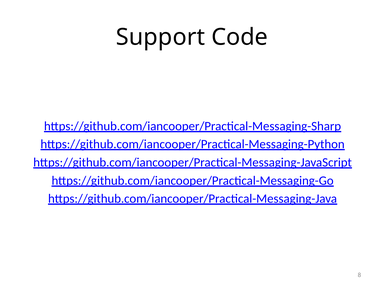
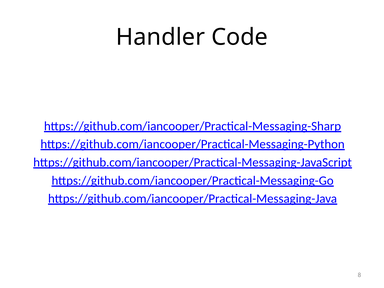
Support: Support -> Handler
